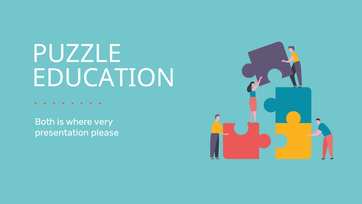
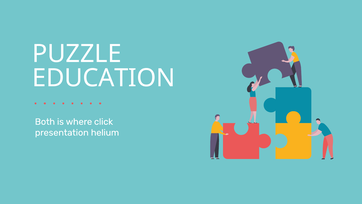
very: very -> click
please: please -> helium
